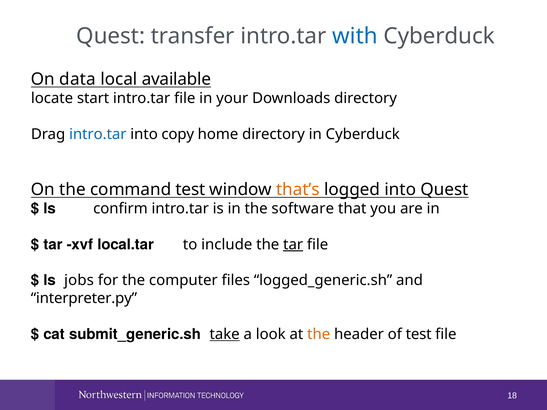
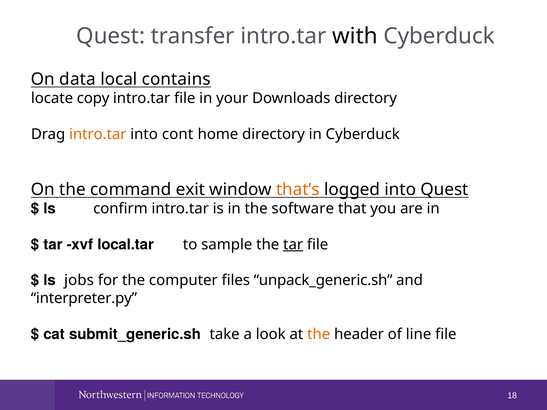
with colour: blue -> black
available: available -> contains
start: start -> copy
intro.tar at (98, 134) colour: blue -> orange
copy: copy -> cont
command test: test -> exit
include: include -> sample
logged_generic.sh: logged_generic.sh -> unpack_generic.sh
take underline: present -> none
of test: test -> line
